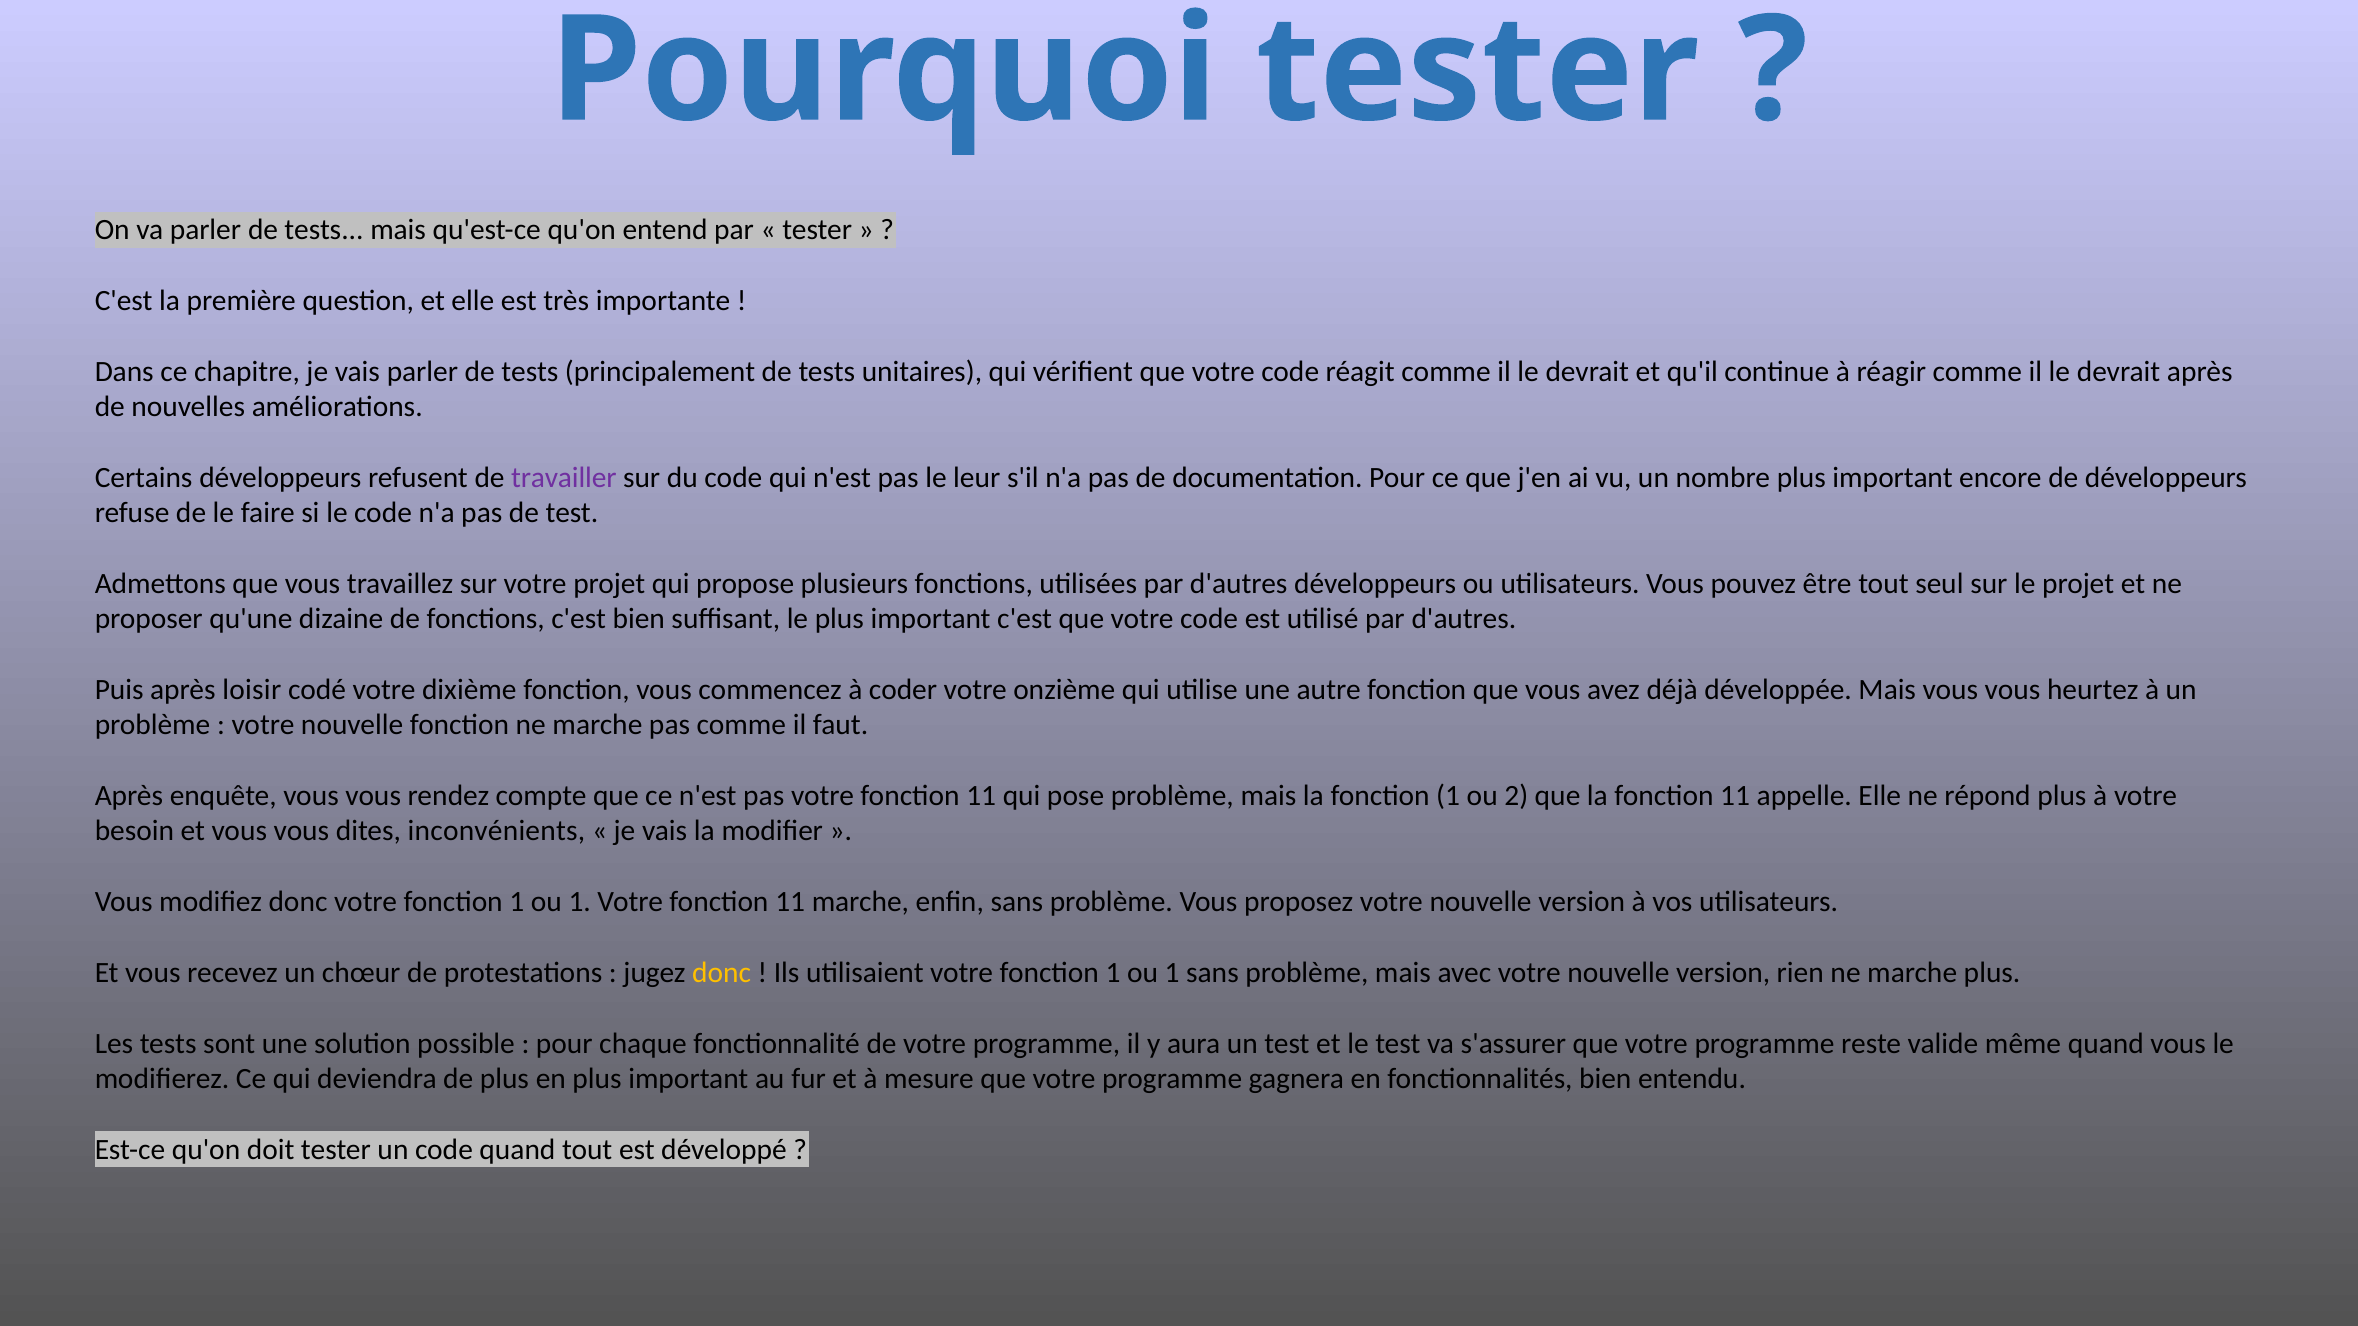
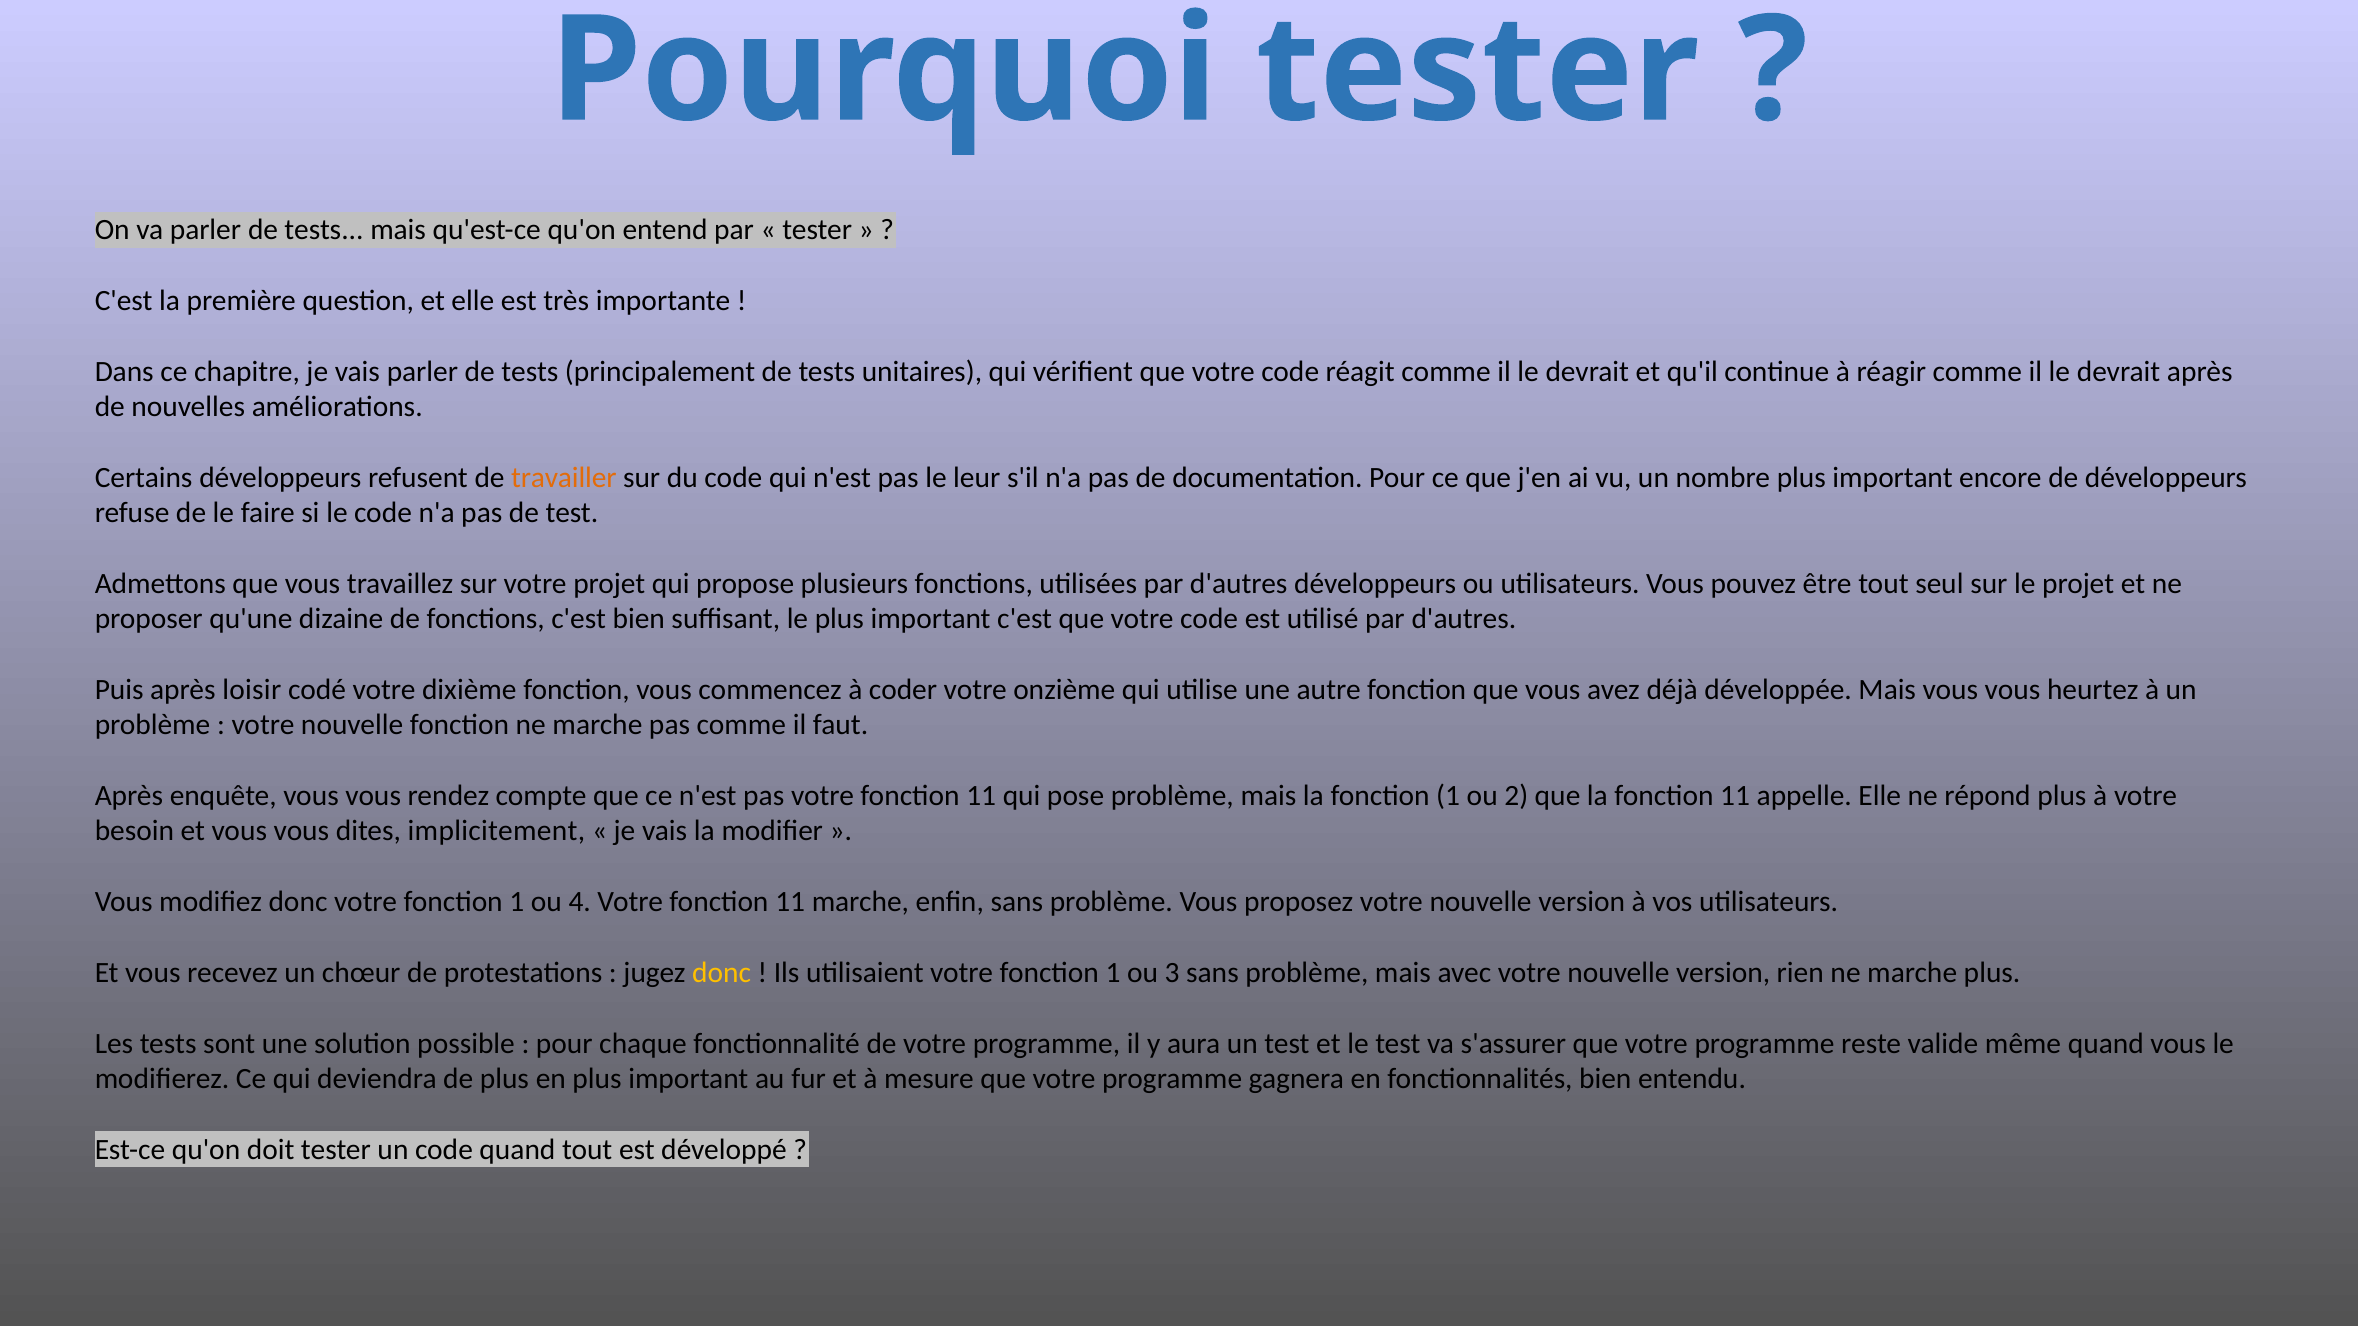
travailler colour: purple -> orange
inconvénients: inconvénients -> implicitement
1 at (580, 902): 1 -> 4
1 at (1172, 973): 1 -> 3
